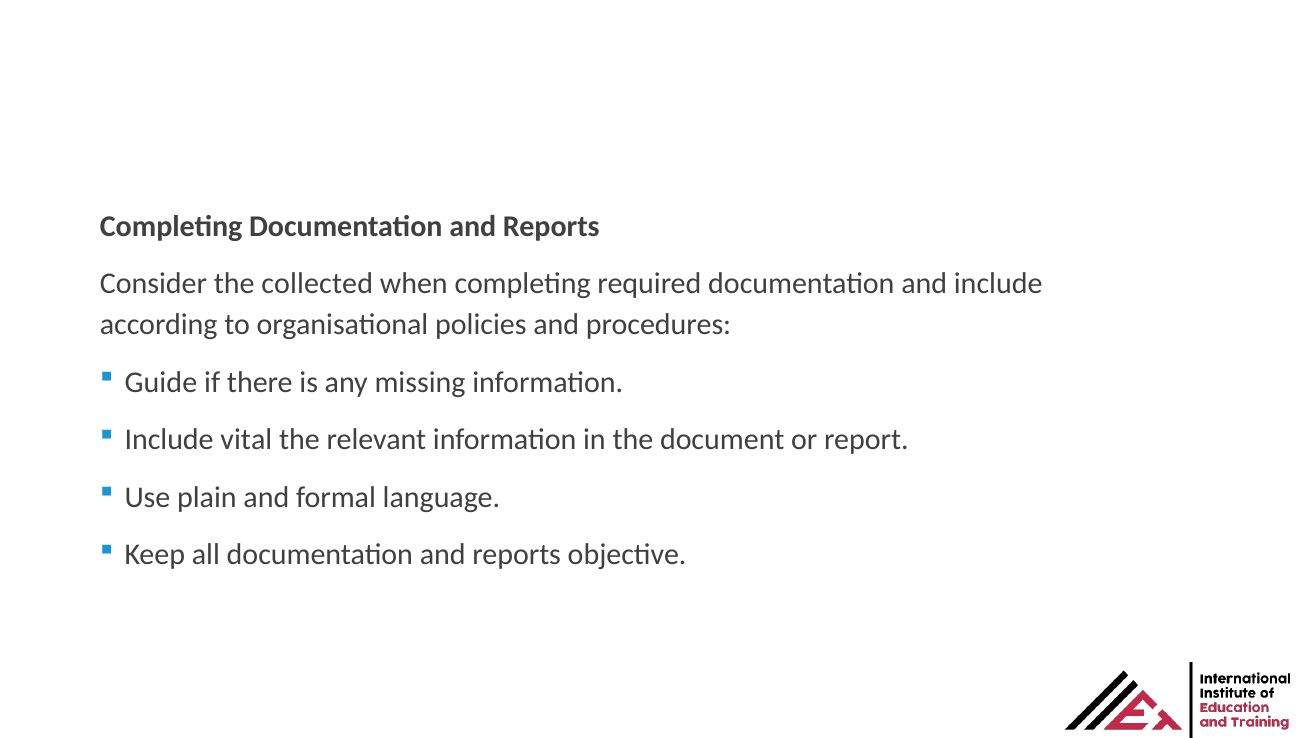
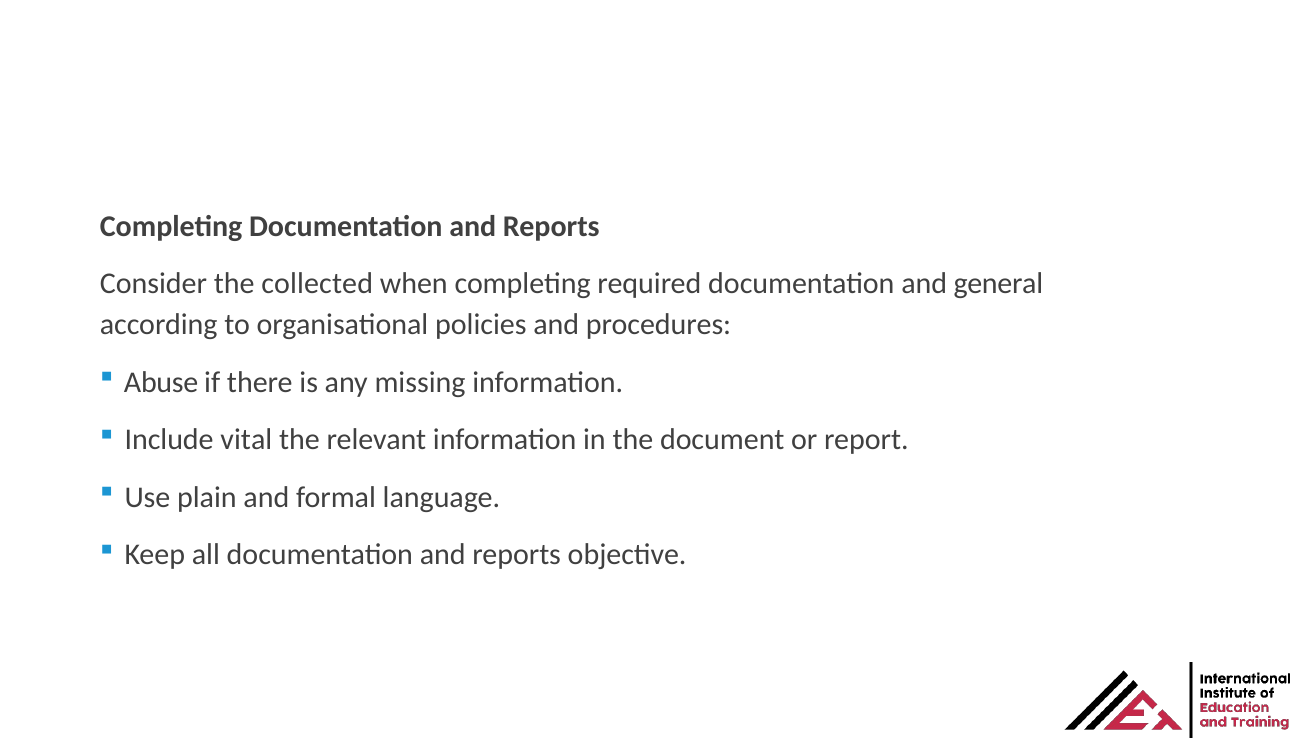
and include: include -> general
Guide: Guide -> Abuse
